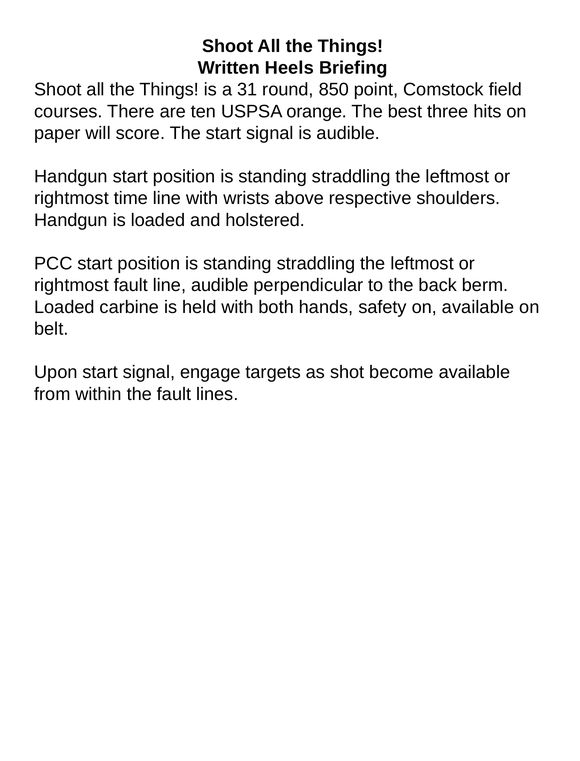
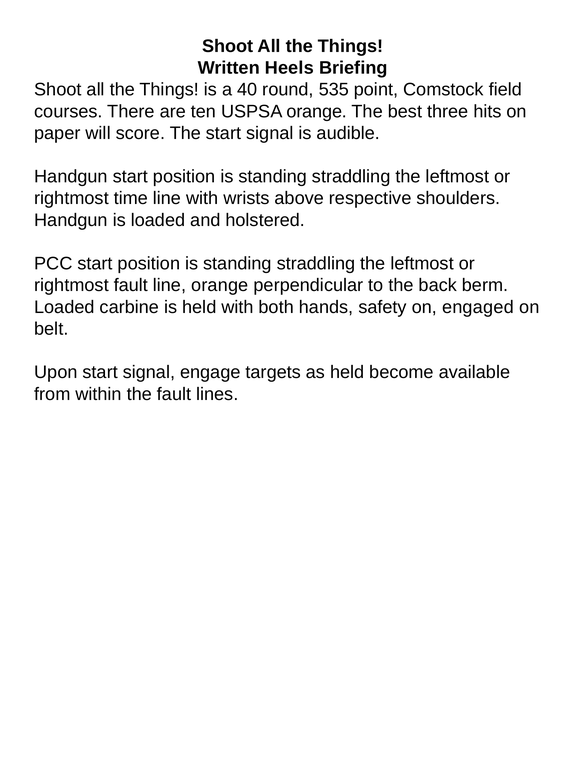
31: 31 -> 40
850: 850 -> 535
line audible: audible -> orange
on available: available -> engaged
as shot: shot -> held
